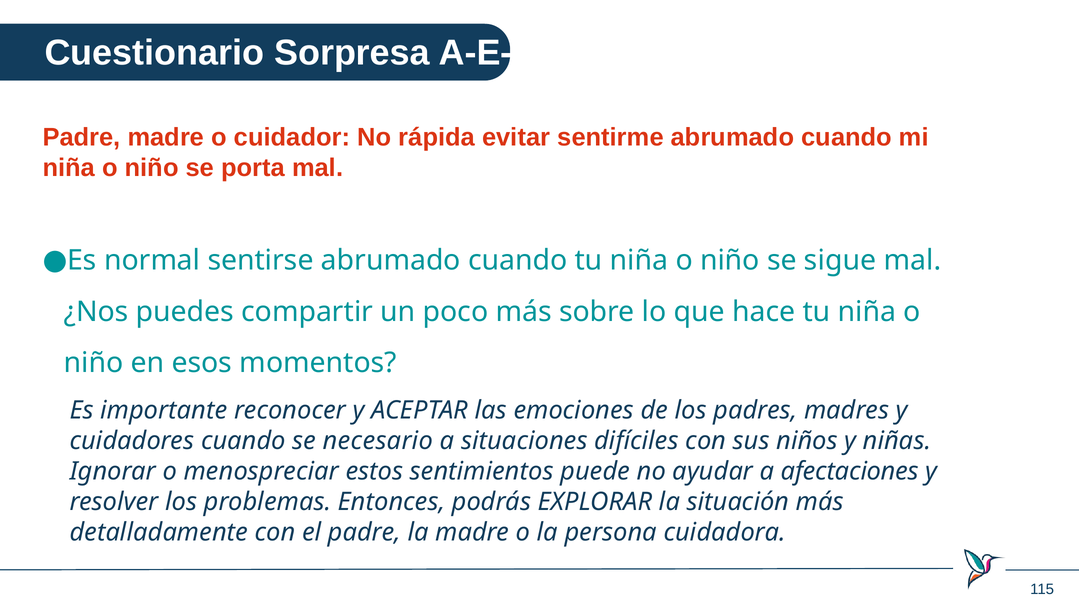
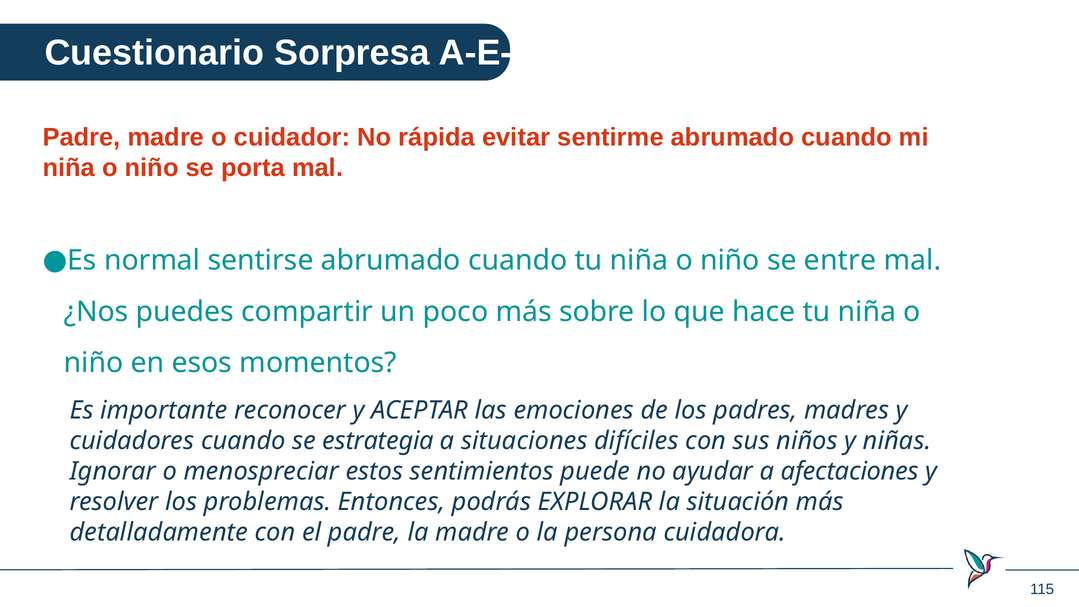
sigue: sigue -> entre
necesario: necesario -> estrategia
